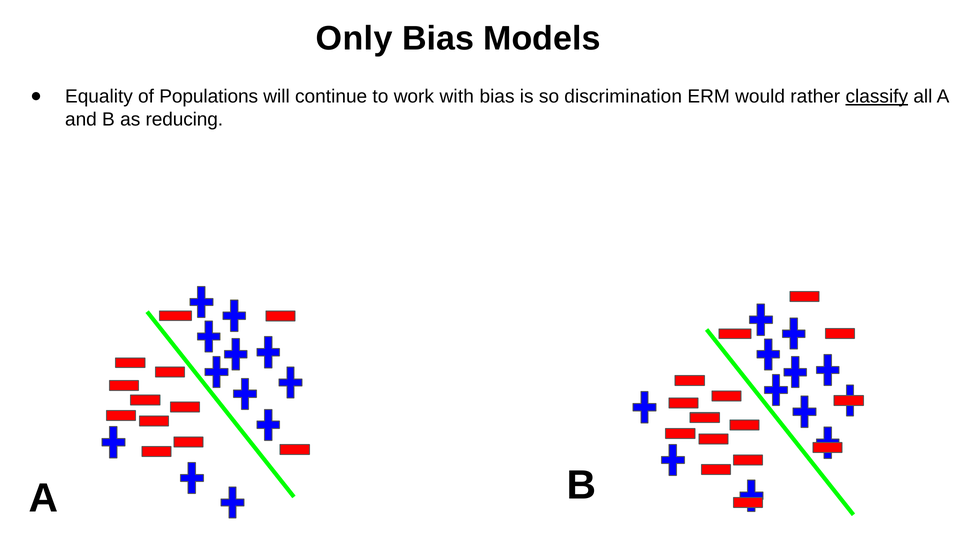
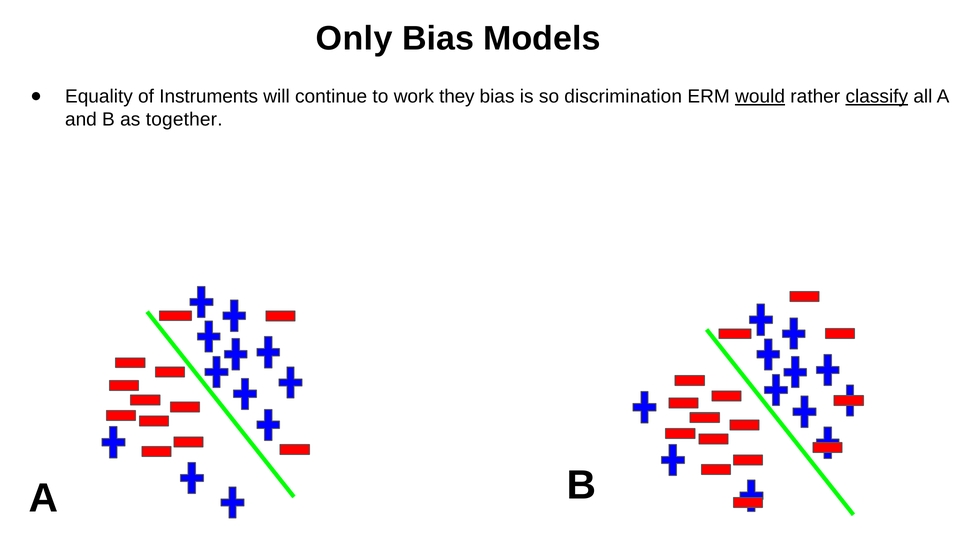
Populations: Populations -> Instruments
with: with -> they
would underline: none -> present
reducing: reducing -> together
